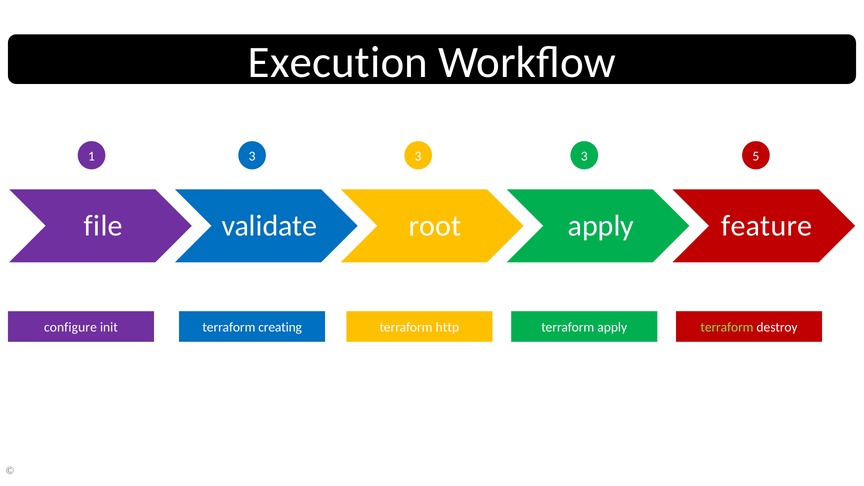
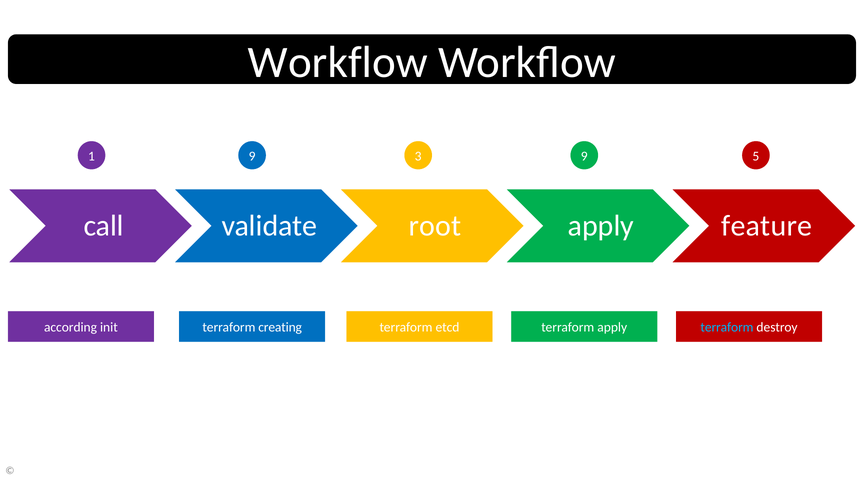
Execution at (338, 62): Execution -> Workflow
1 3: 3 -> 9
3 at (584, 156): 3 -> 9
file: file -> call
configure: configure -> according
http: http -> etcd
terraform at (727, 327) colour: light green -> light blue
